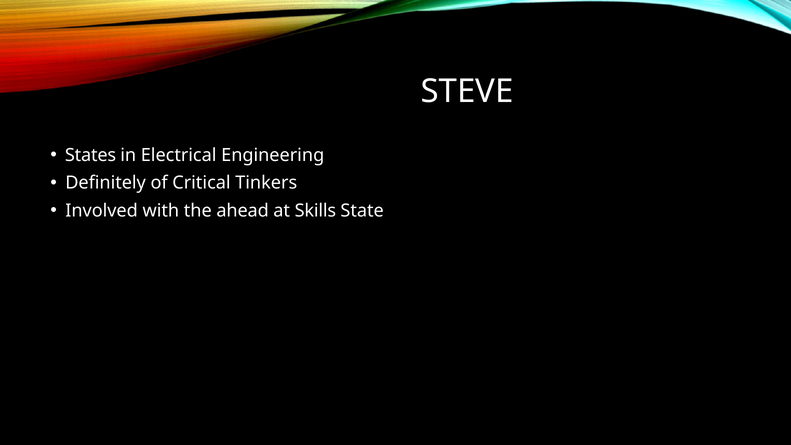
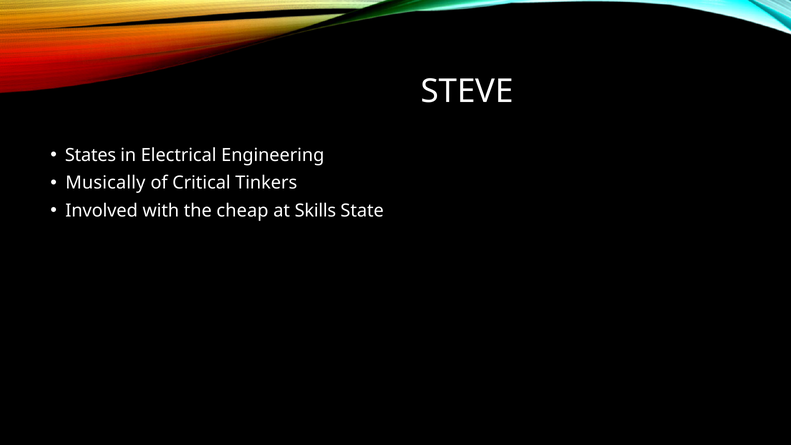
Definitely: Definitely -> Musically
ahead: ahead -> cheap
